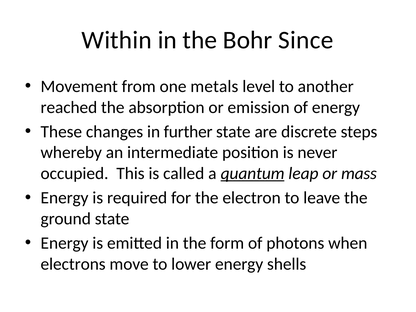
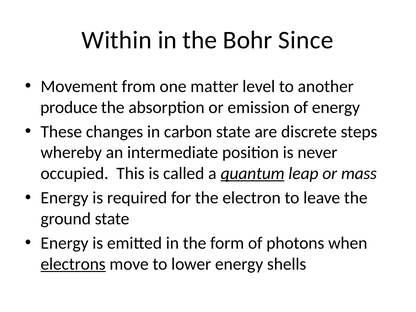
metals: metals -> matter
reached: reached -> produce
further: further -> carbon
electrons underline: none -> present
